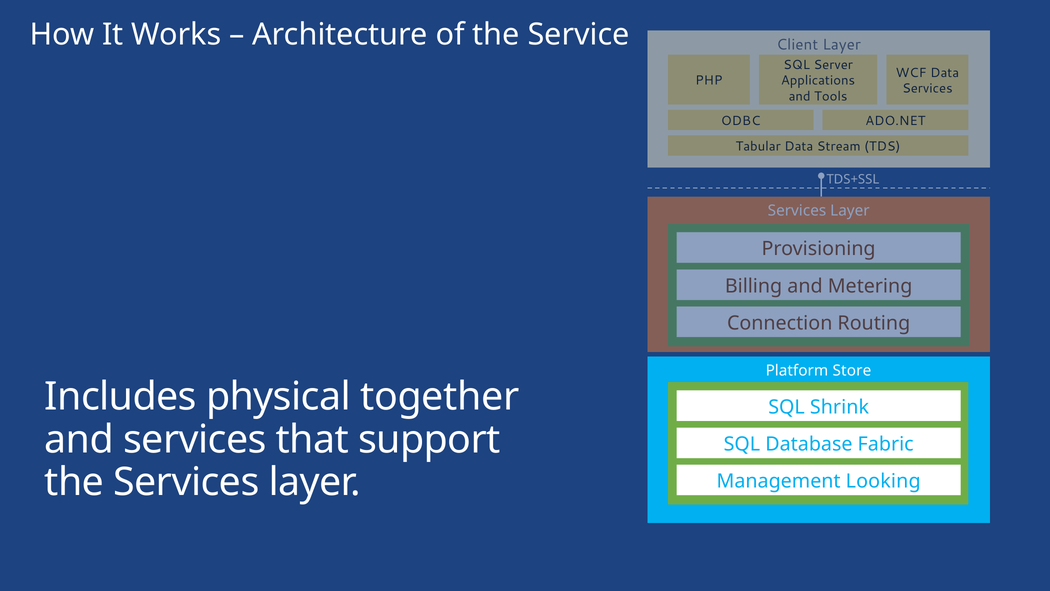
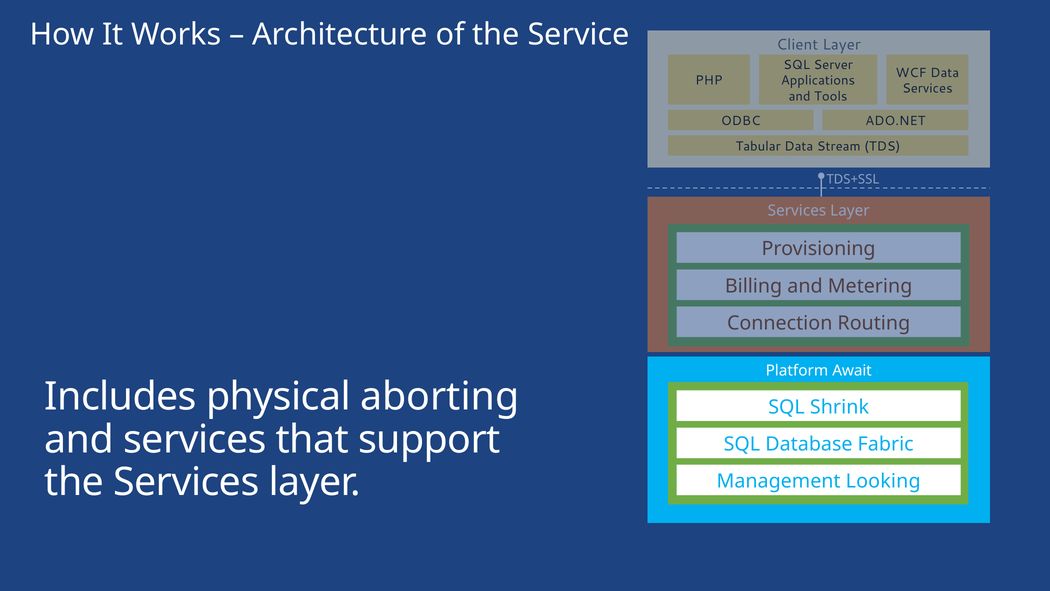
Store: Store -> Await
together: together -> aborting
